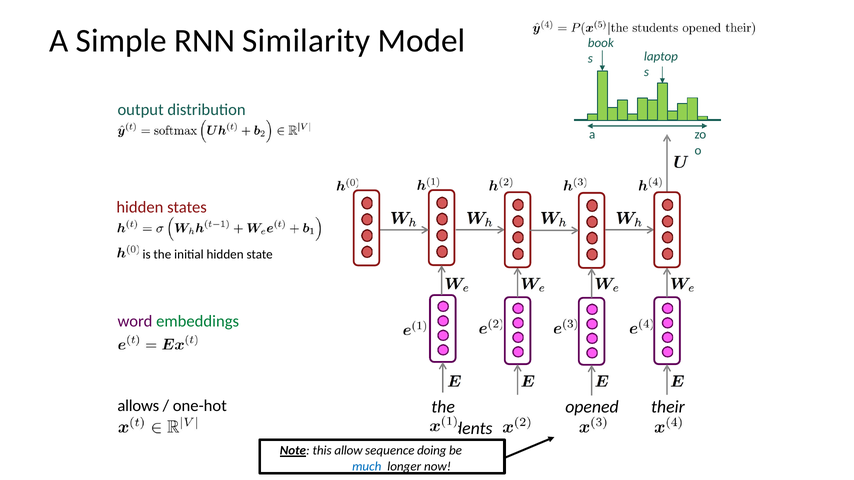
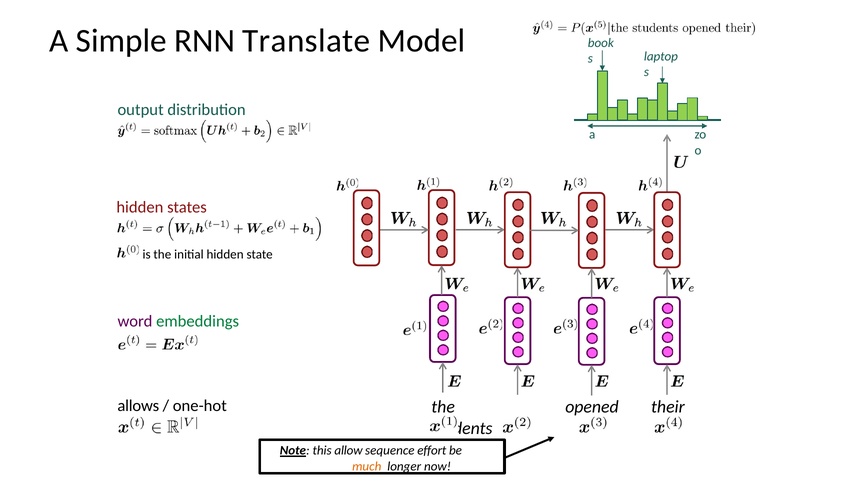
Similarity: Similarity -> Translate
doing: doing -> effort
much colour: blue -> orange
